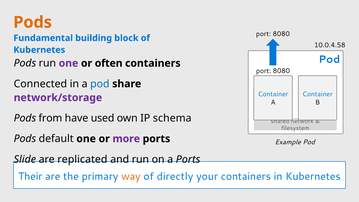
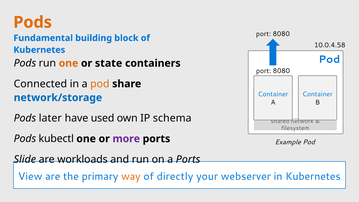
one at (68, 63) colour: purple -> orange
often: often -> state
pod at (100, 84) colour: blue -> orange
network/storage colour: purple -> blue
from: from -> later
default: default -> kubectl
replicated: replicated -> workloads
Their: Their -> View
your containers: containers -> webserver
